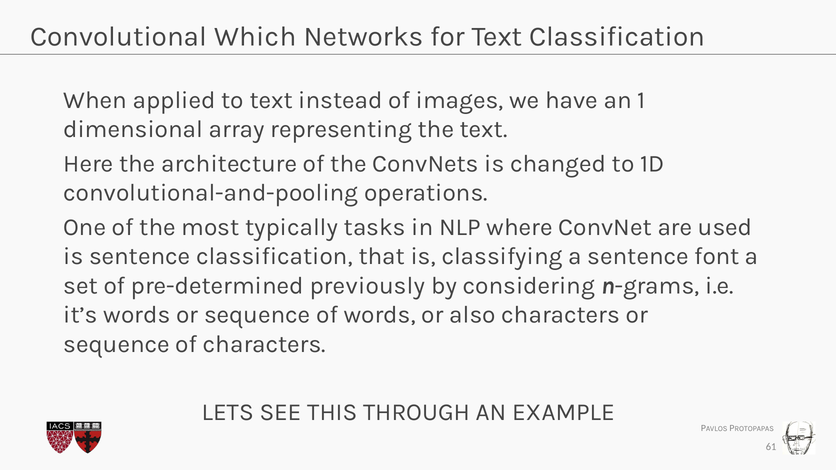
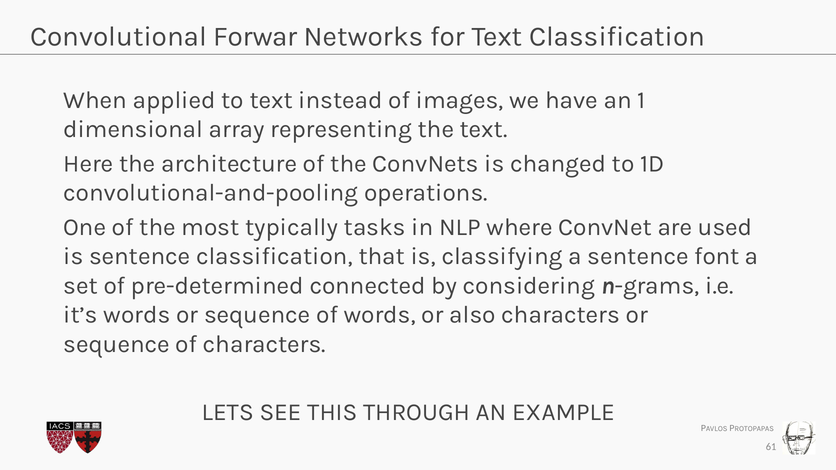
Which: Which -> Forwar
previously: previously -> connected
